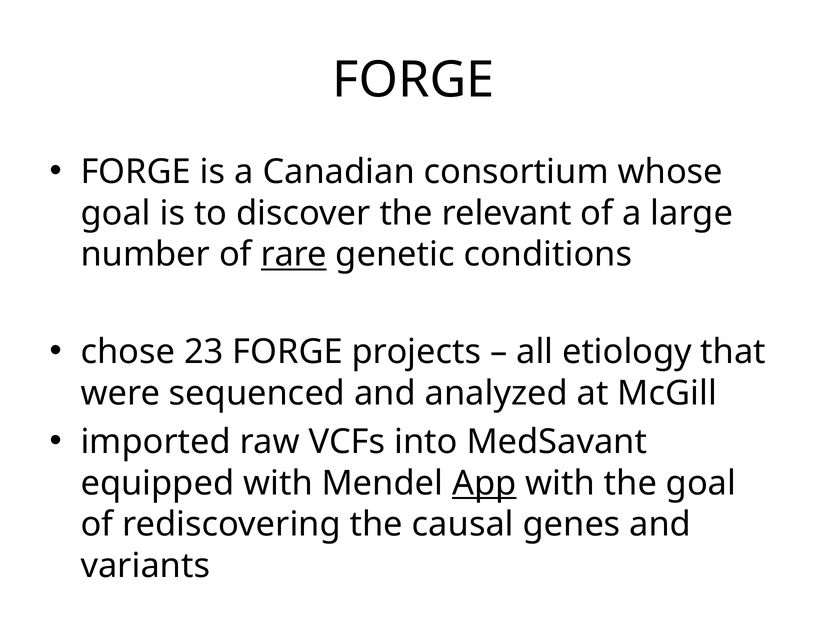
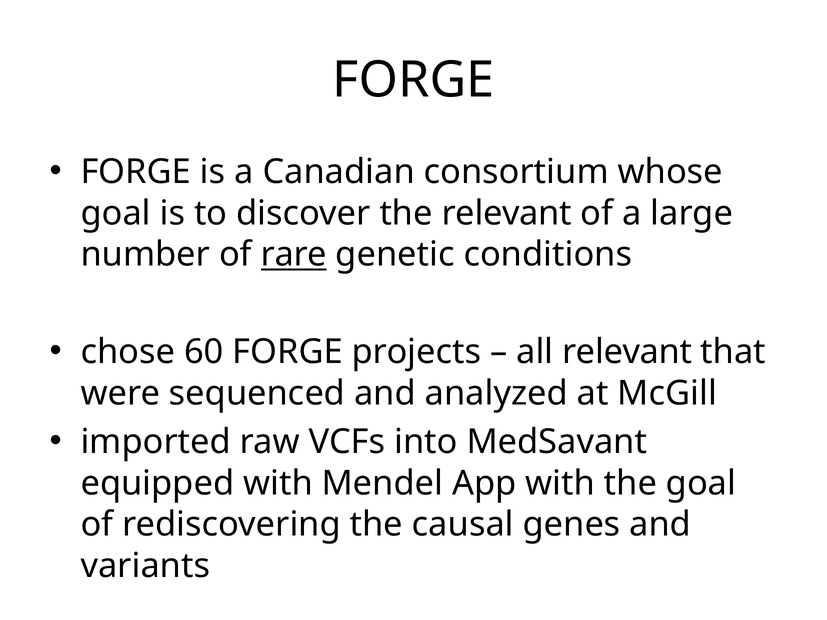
23: 23 -> 60
all etiology: etiology -> relevant
App underline: present -> none
